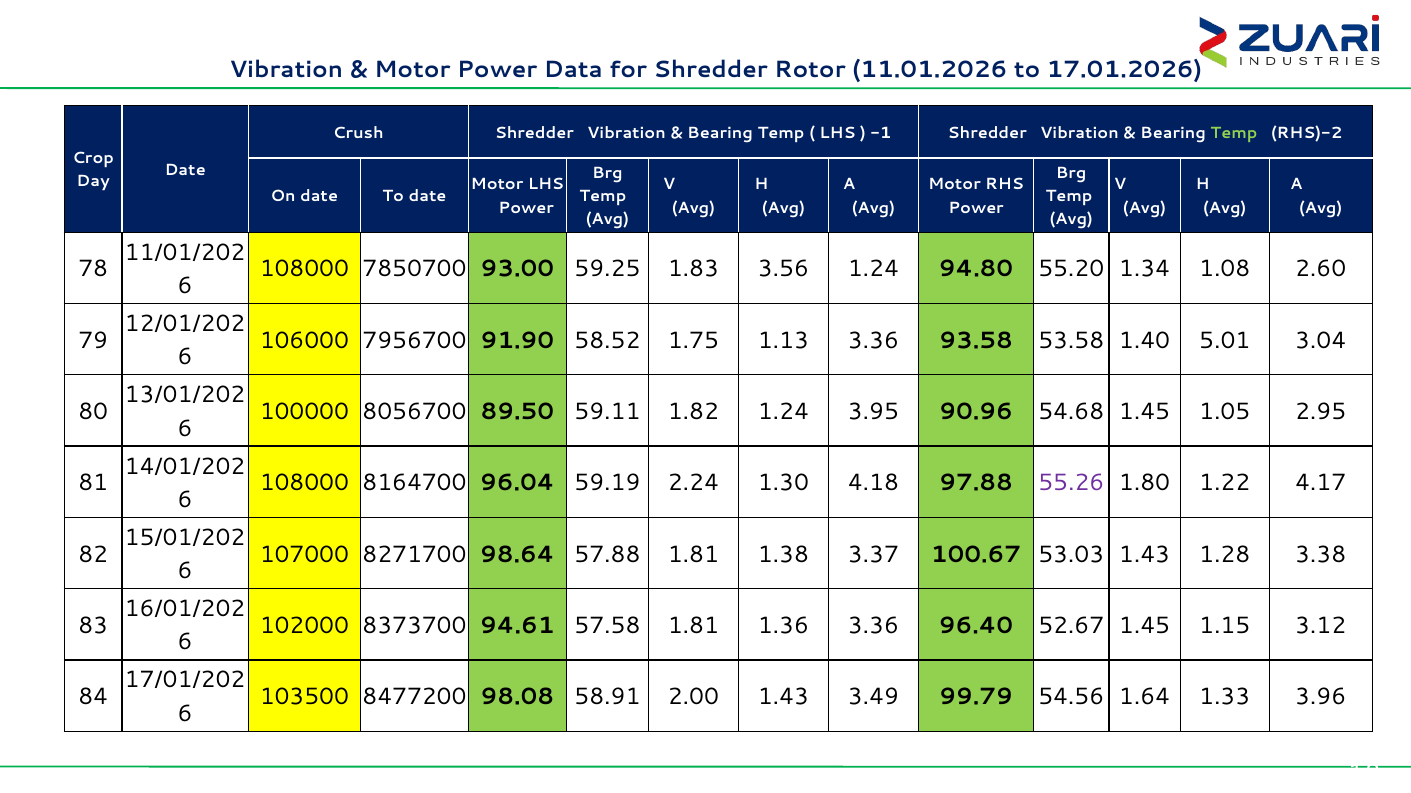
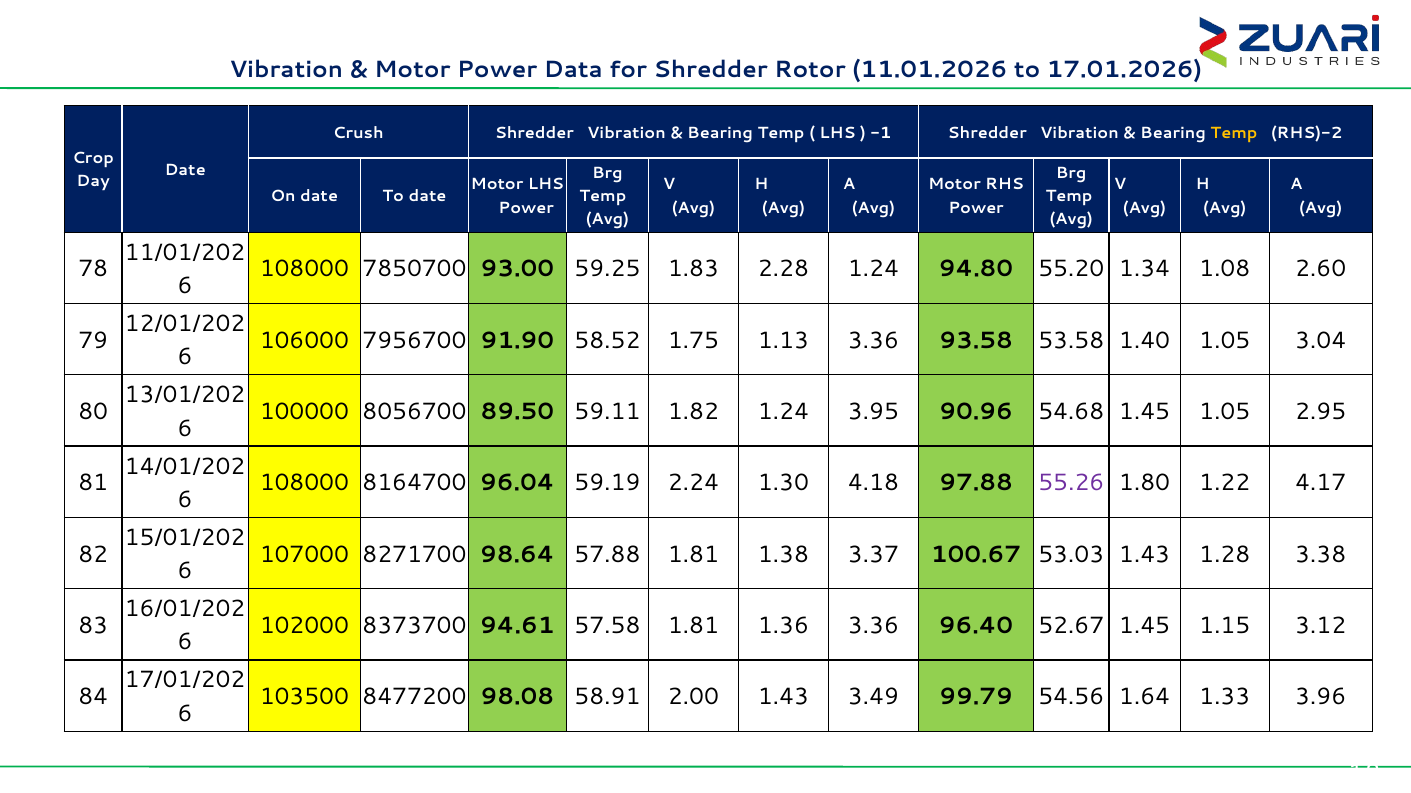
Temp at (1234, 133) colour: light green -> yellow
3.56: 3.56 -> 2.28
1.40 5.01: 5.01 -> 1.05
